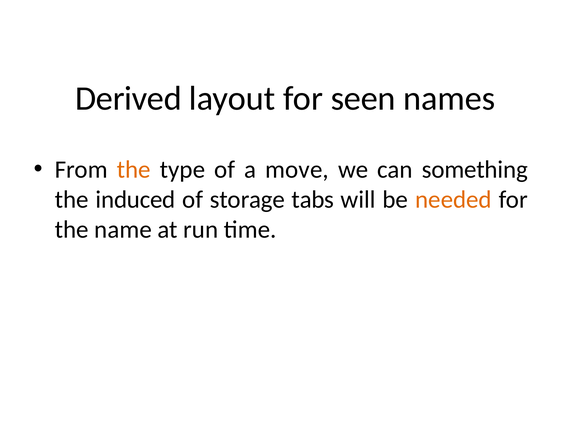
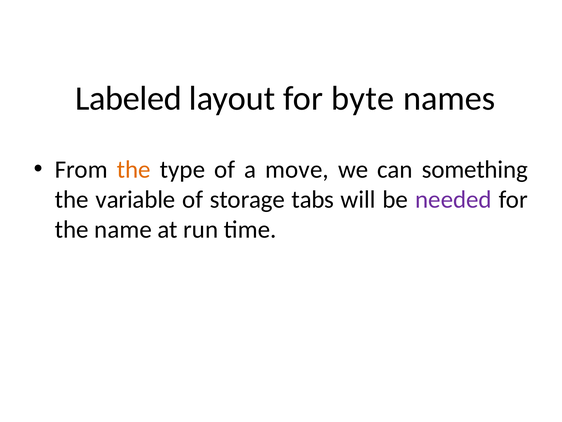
Derived: Derived -> Labeled
seen: seen -> byte
induced: induced -> variable
needed colour: orange -> purple
